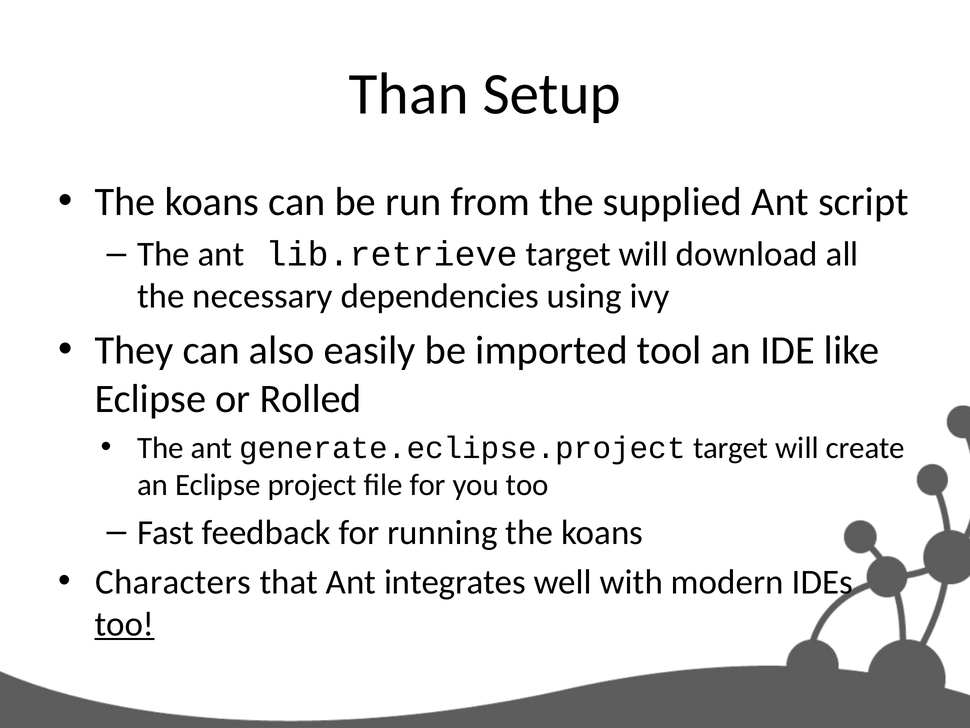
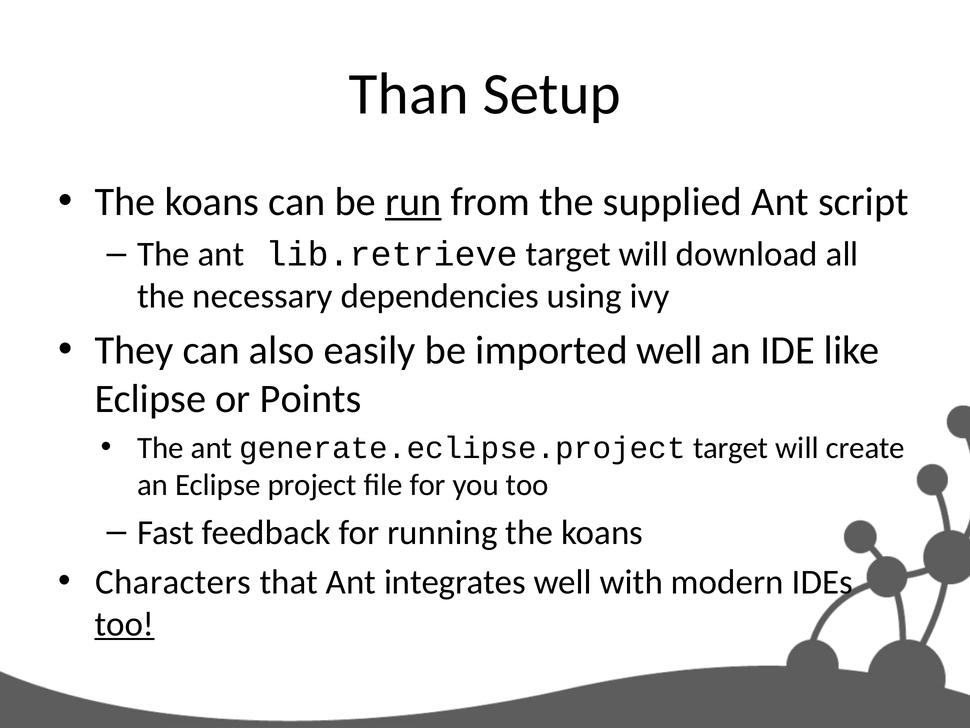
run underline: none -> present
imported tool: tool -> well
Rolled: Rolled -> Points
